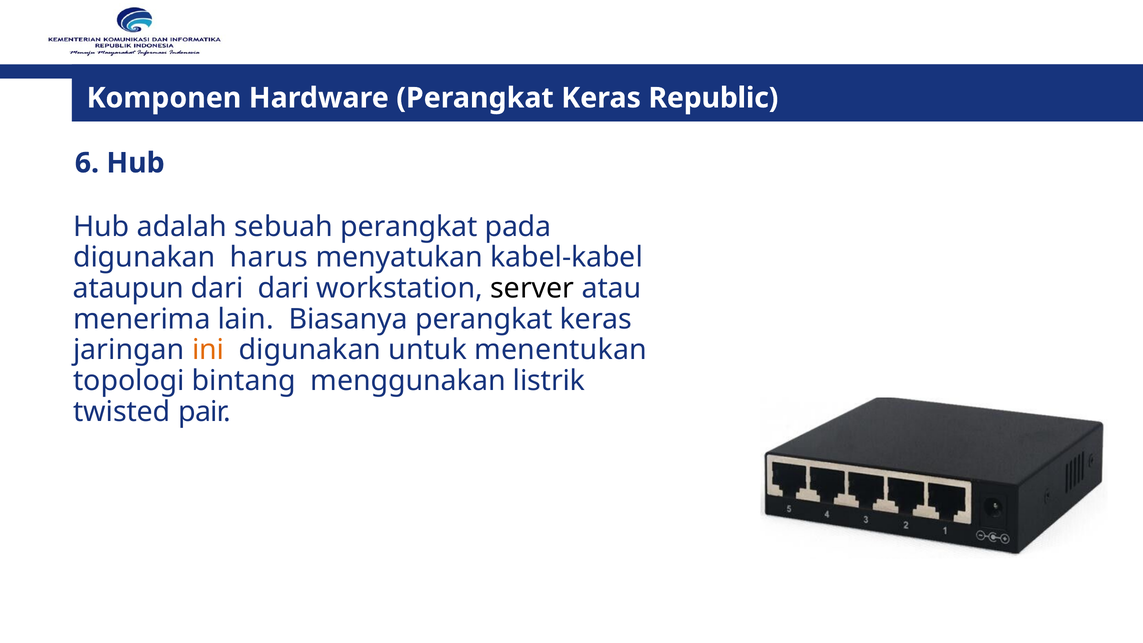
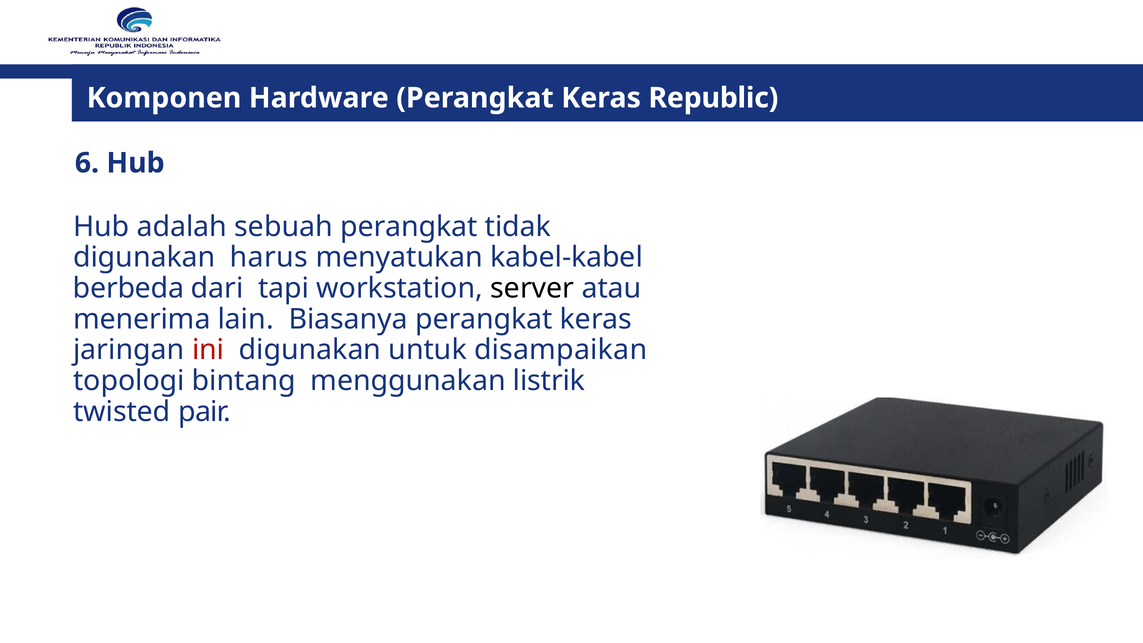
pada: pada -> tidak
ataupun: ataupun -> berbeda
dari dari: dari -> tapi
ini colour: orange -> red
menentukan: menentukan -> disampaikan
